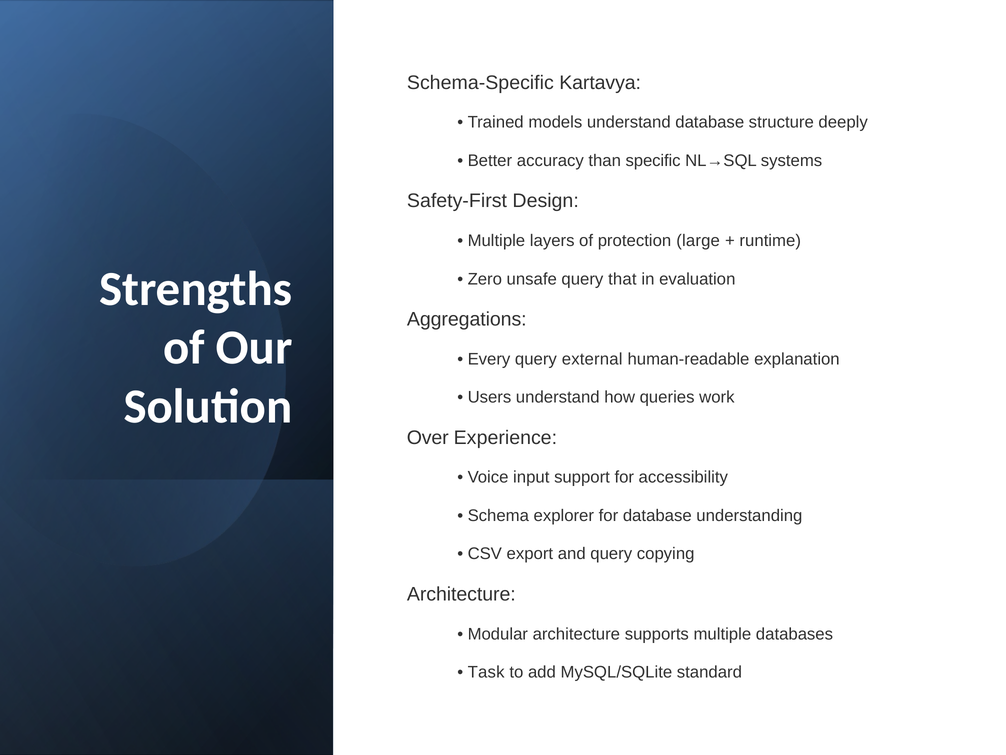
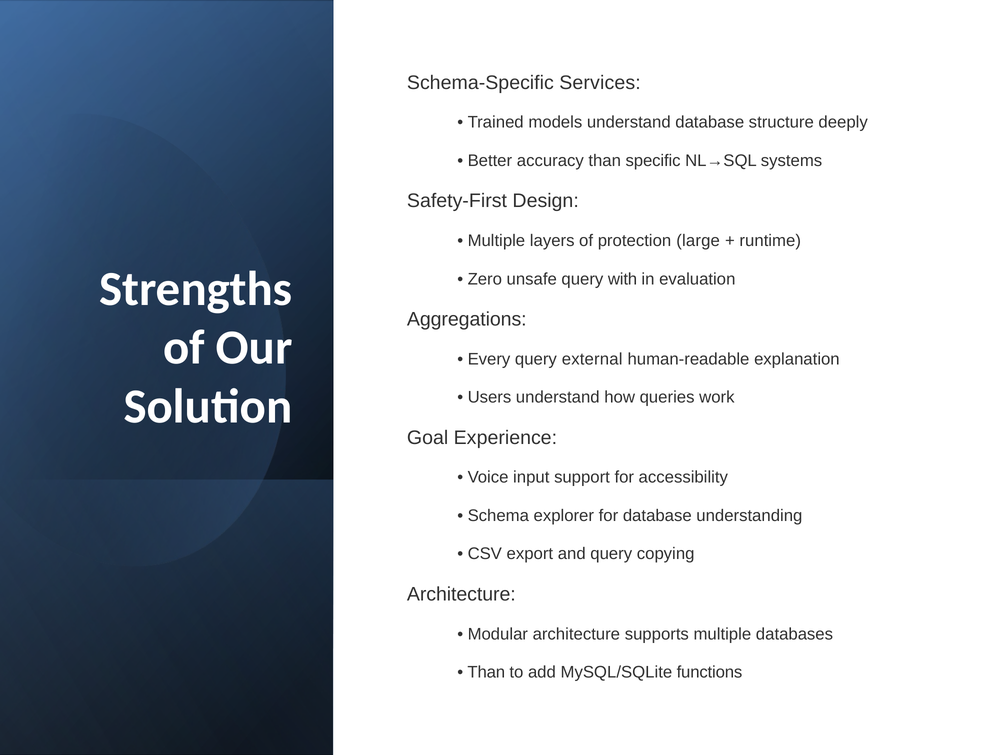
Kartavya: Kartavya -> Services
that: that -> with
Over: Over -> Goal
Task at (486, 672): Task -> Than
standard: standard -> functions
